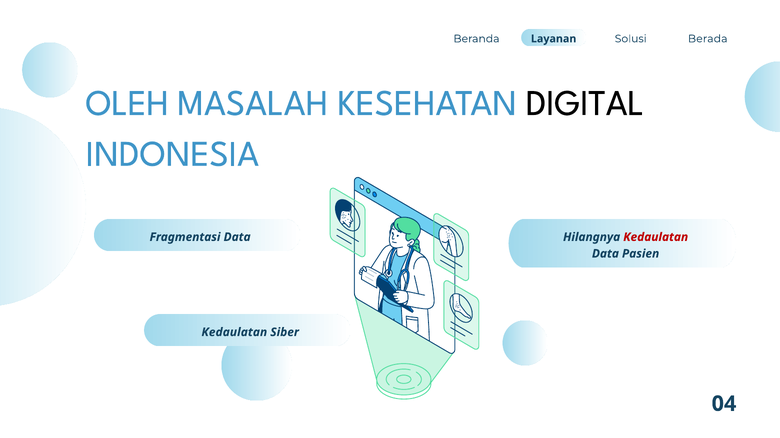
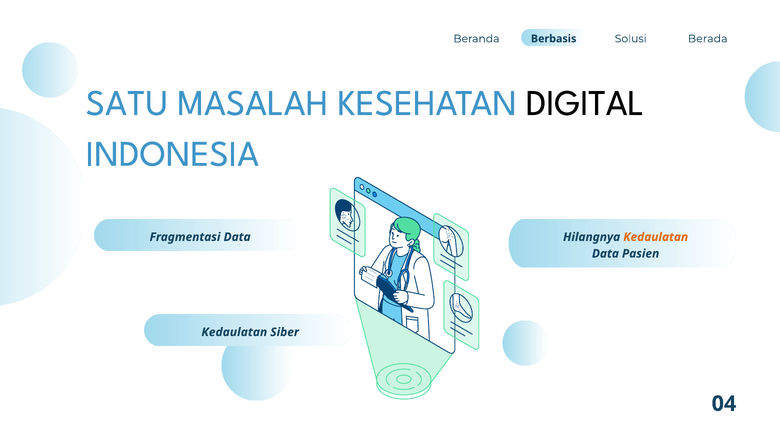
Layanan: Layanan -> Berbasis
OLEH: OLEH -> SATU
Kedaulatan at (656, 237) colour: red -> orange
